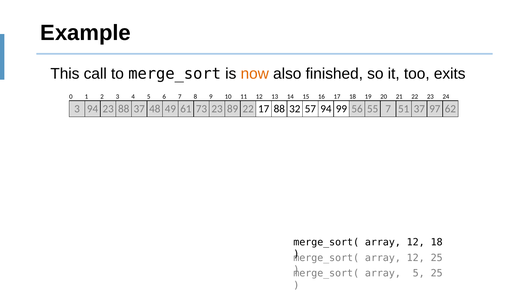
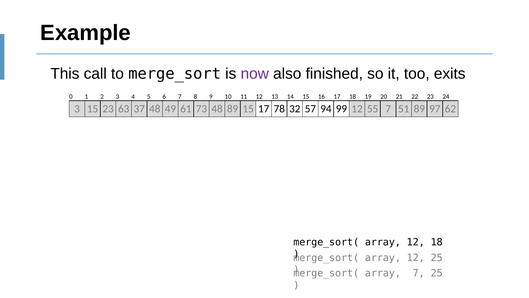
now colour: orange -> purple
3 94: 94 -> 15
23 88: 88 -> 63
73 23: 23 -> 48
89 22: 22 -> 15
17 88: 88 -> 78
99 56: 56 -> 12
51 37: 37 -> 89
array 5: 5 -> 7
